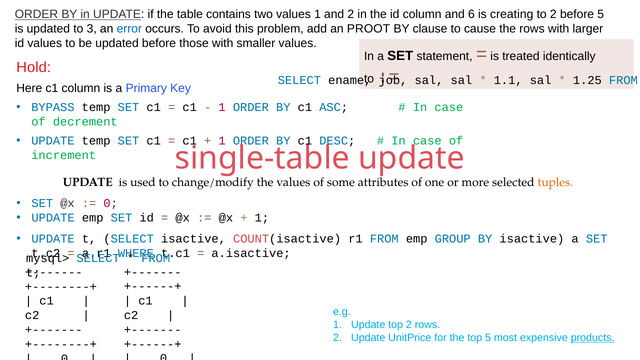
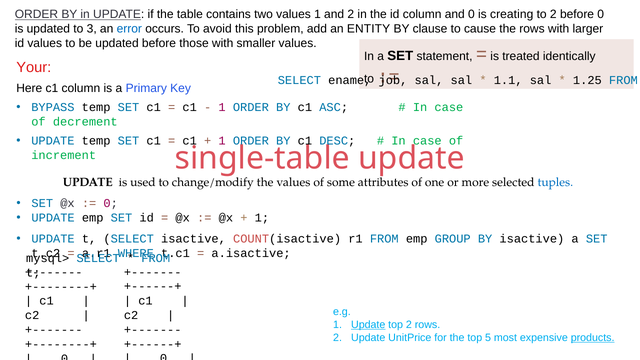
and 6: 6 -> 0
before 5: 5 -> 0
PROOT: PROOT -> ENTITY
Hold: Hold -> Your
tuples colour: orange -> blue
Update at (368, 325) underline: none -> present
